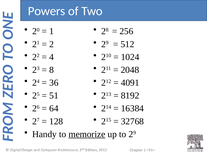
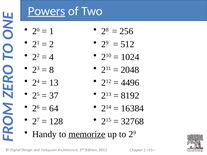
Powers underline: none -> present
36: 36 -> 13
4091: 4091 -> 4496
51: 51 -> 37
